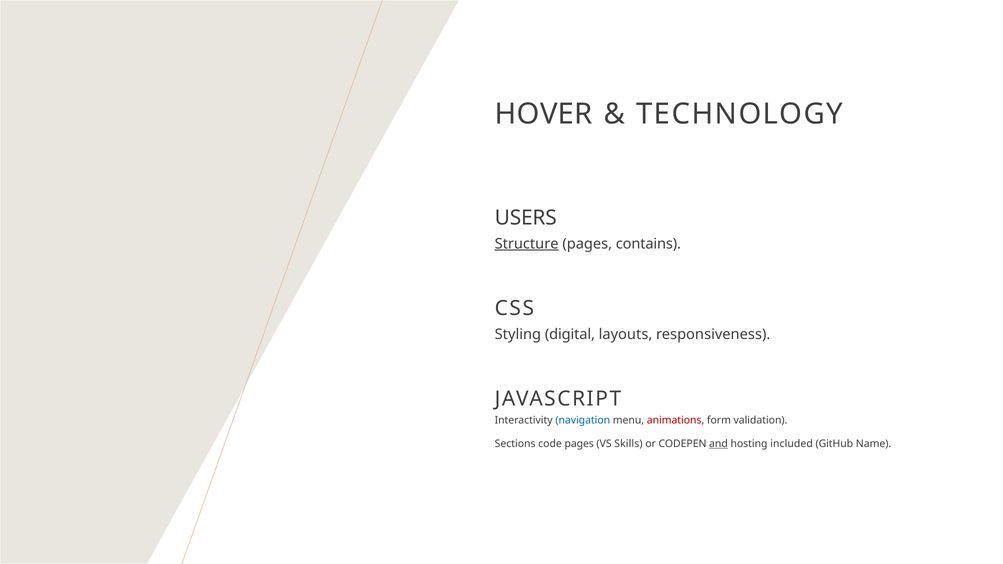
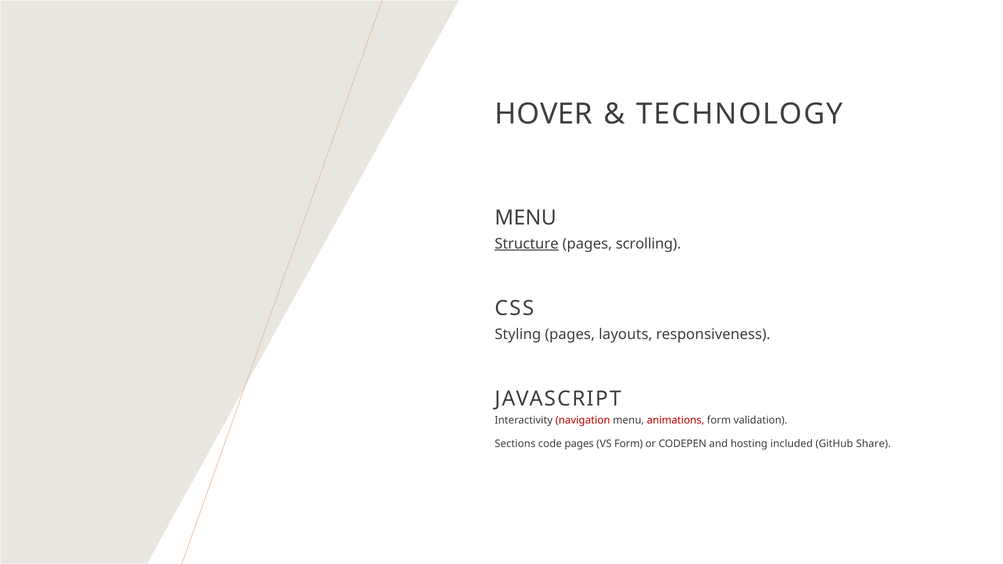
USERS at (526, 218): USERS -> MENU
contains: contains -> scrolling
Styling digital: digital -> pages
navigation colour: blue -> red
VS Skills: Skills -> Form
and underline: present -> none
Name: Name -> Share
